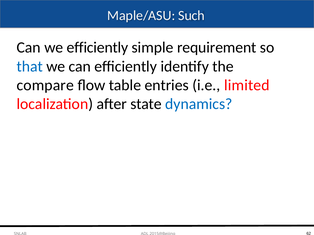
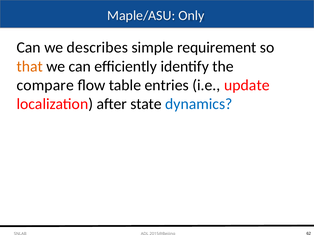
Such: Such -> Only
we efficiently: efficiently -> describes
that colour: blue -> orange
limited: limited -> update
